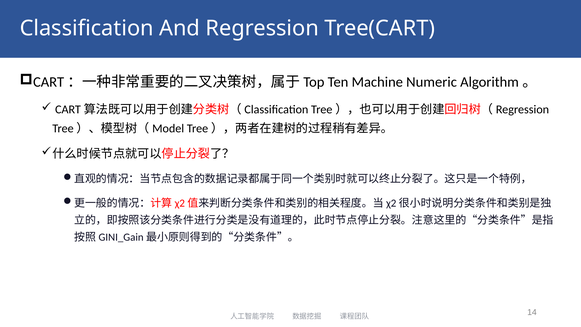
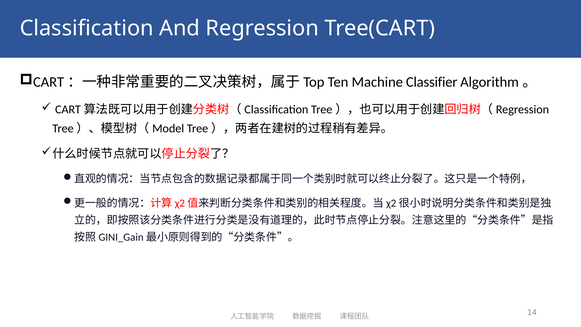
Numeric: Numeric -> Classifier
